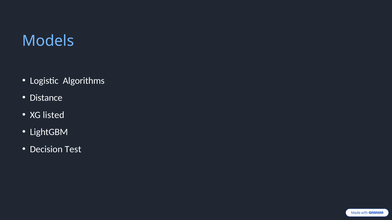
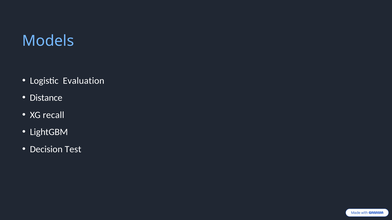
Algorithms: Algorithms -> Evaluation
listed: listed -> recall
